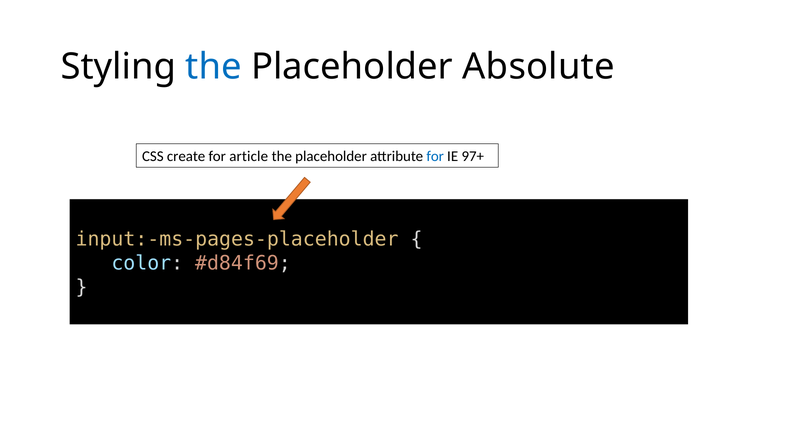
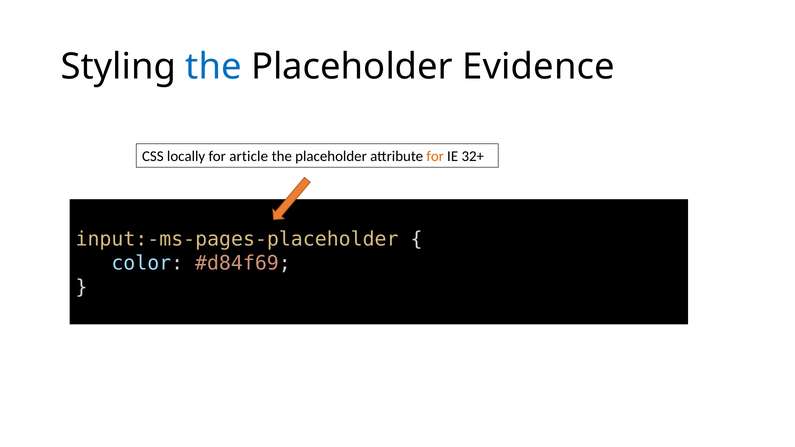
Absolute: Absolute -> Evidence
create: create -> locally
for at (435, 157) colour: blue -> orange
97+: 97+ -> 32+
